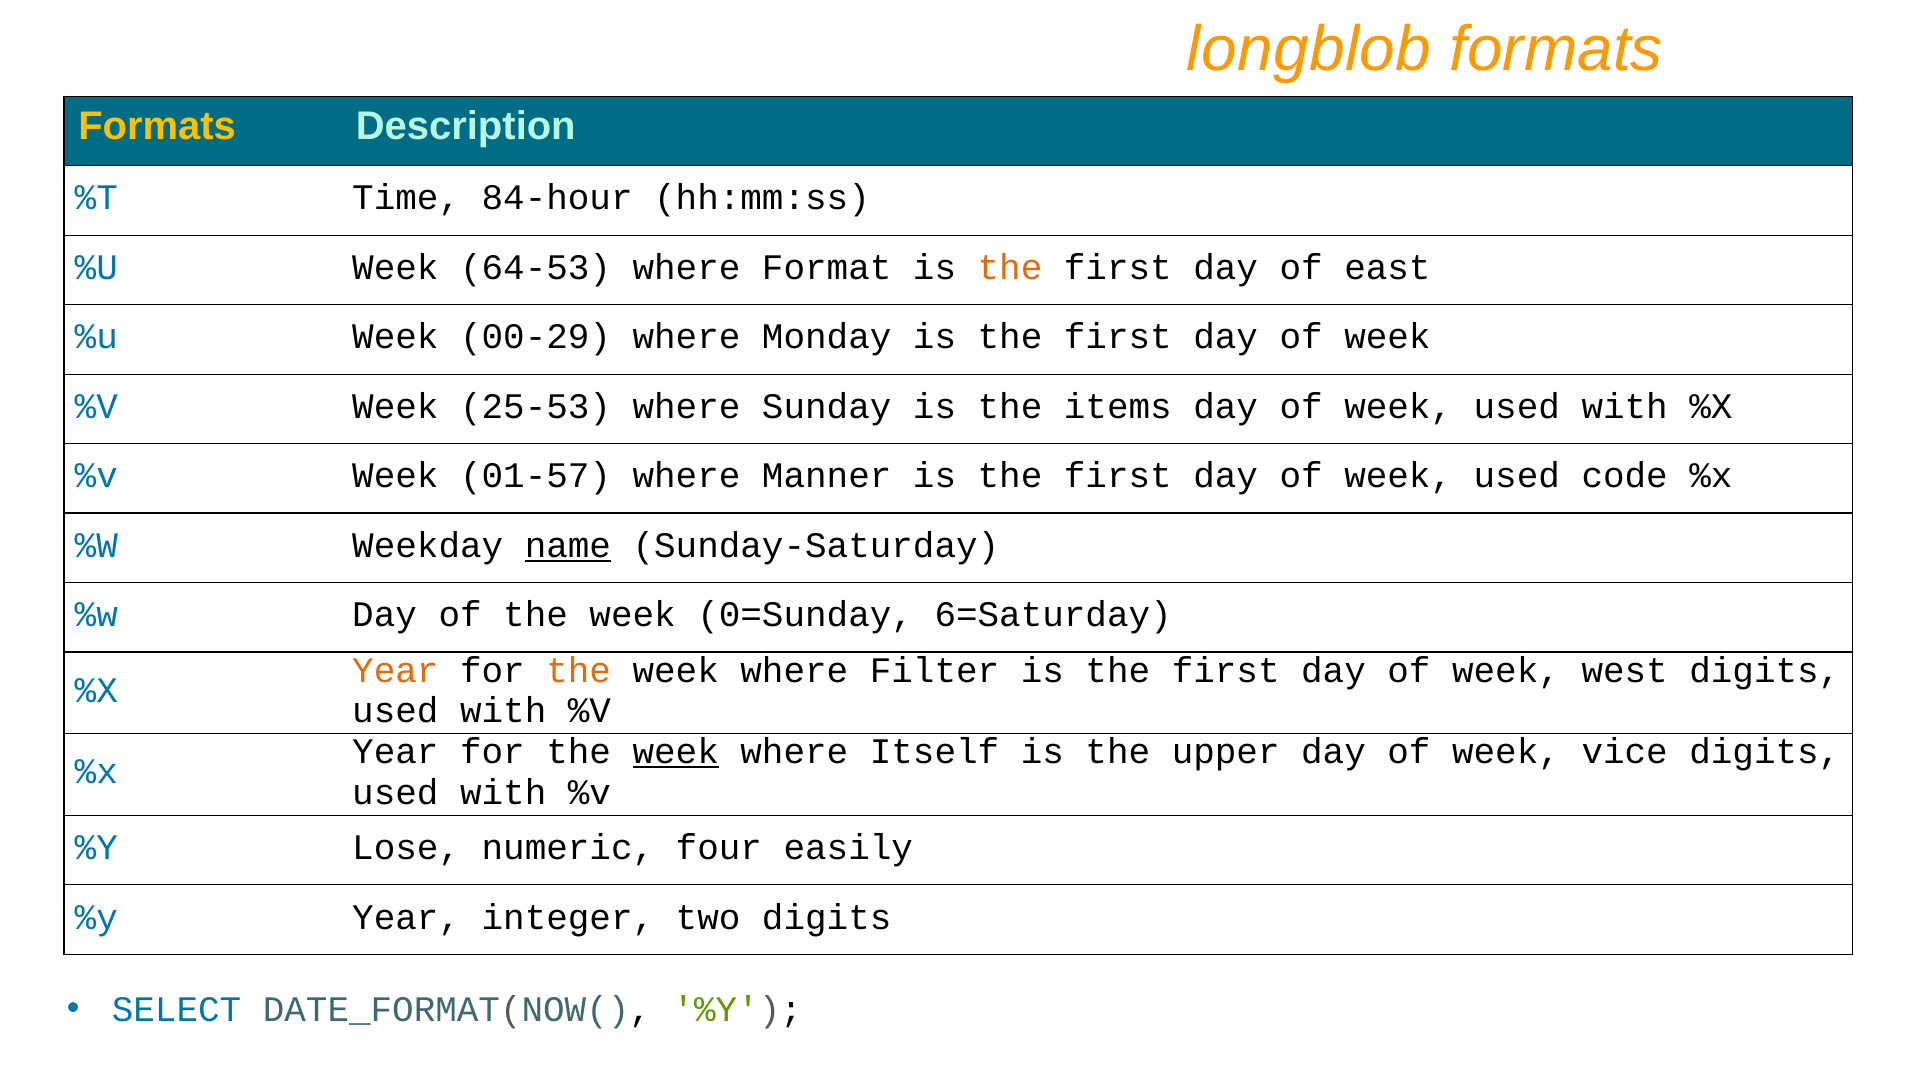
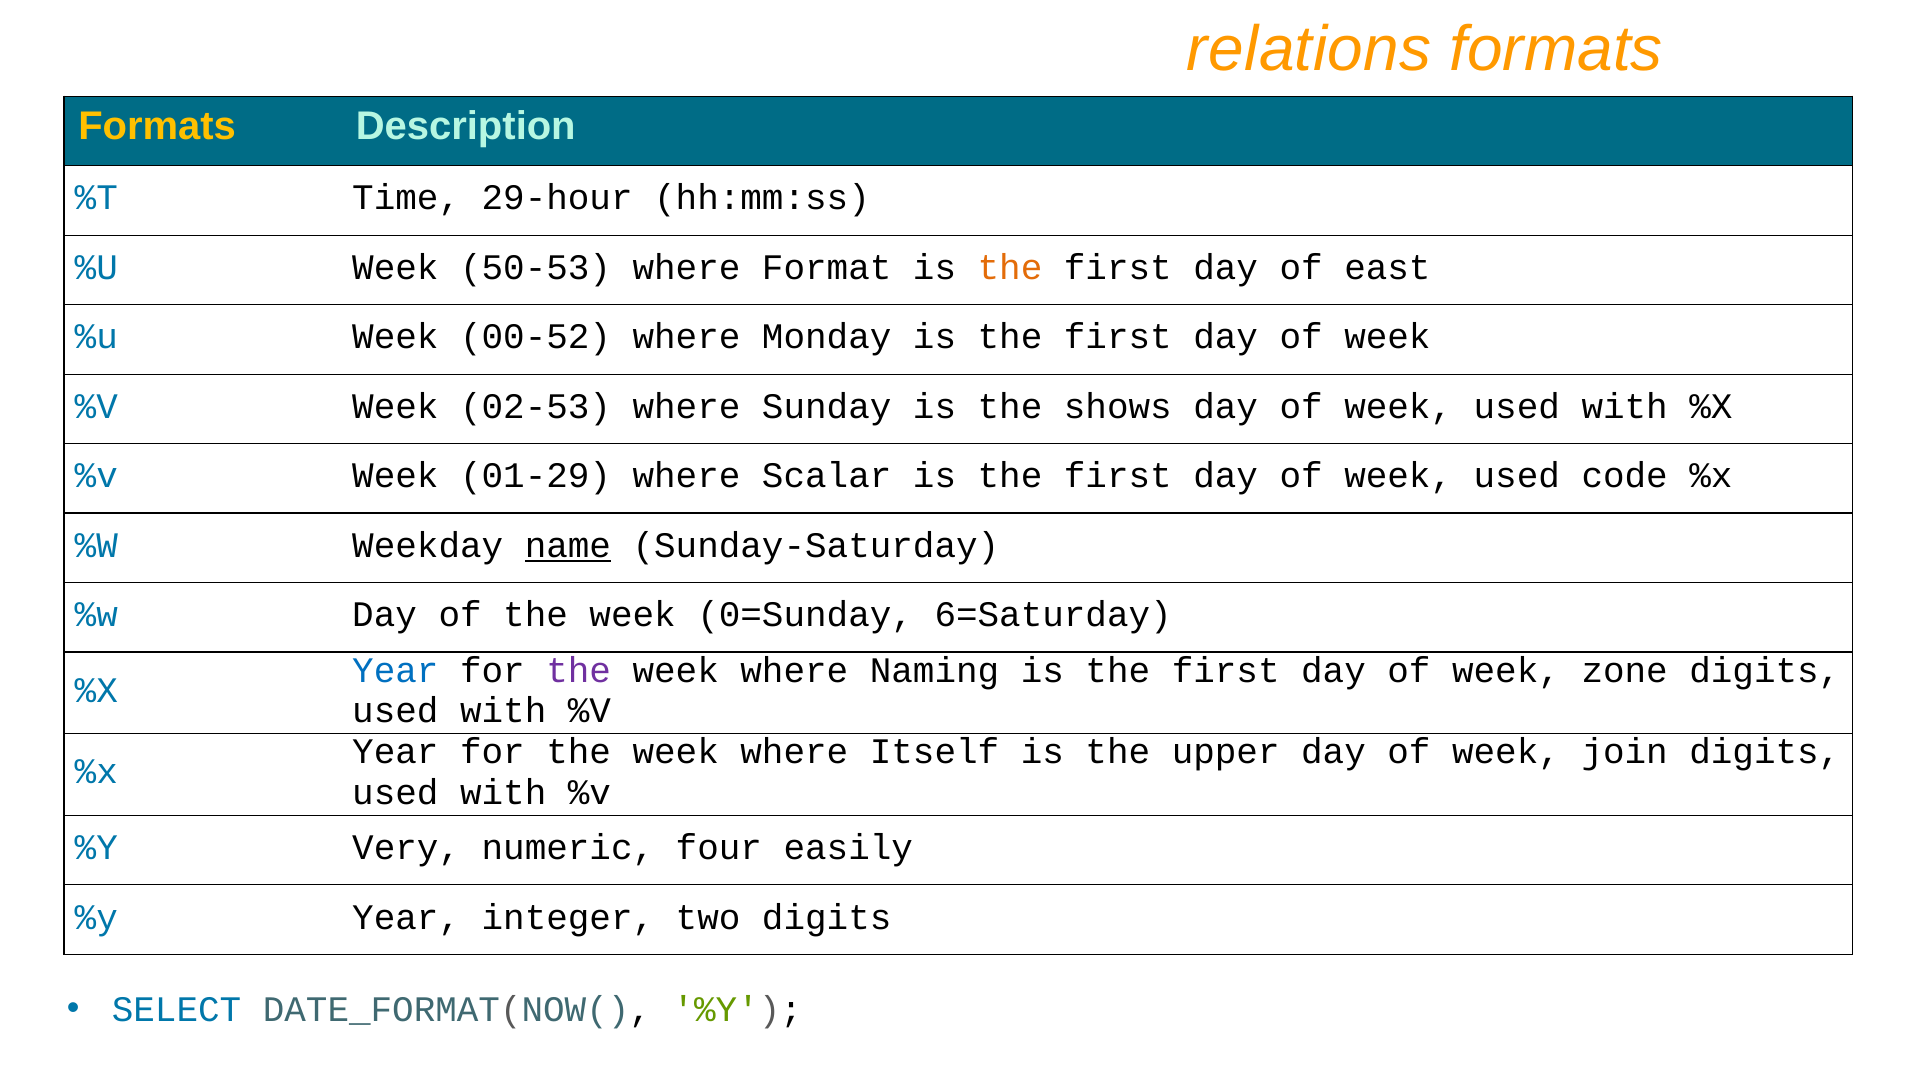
longblob: longblob -> relations
84-hour: 84-hour -> 29-hour
64-53: 64-53 -> 50-53
00-29: 00-29 -> 00-52
25-53: 25-53 -> 02-53
items: items -> shows
01-57: 01-57 -> 01-29
Manner: Manner -> Scalar
Year at (395, 670) colour: orange -> blue
the at (579, 670) colour: orange -> purple
Filter: Filter -> Naming
west: west -> zone
week at (676, 752) underline: present -> none
vice: vice -> join
Lose: Lose -> Very
